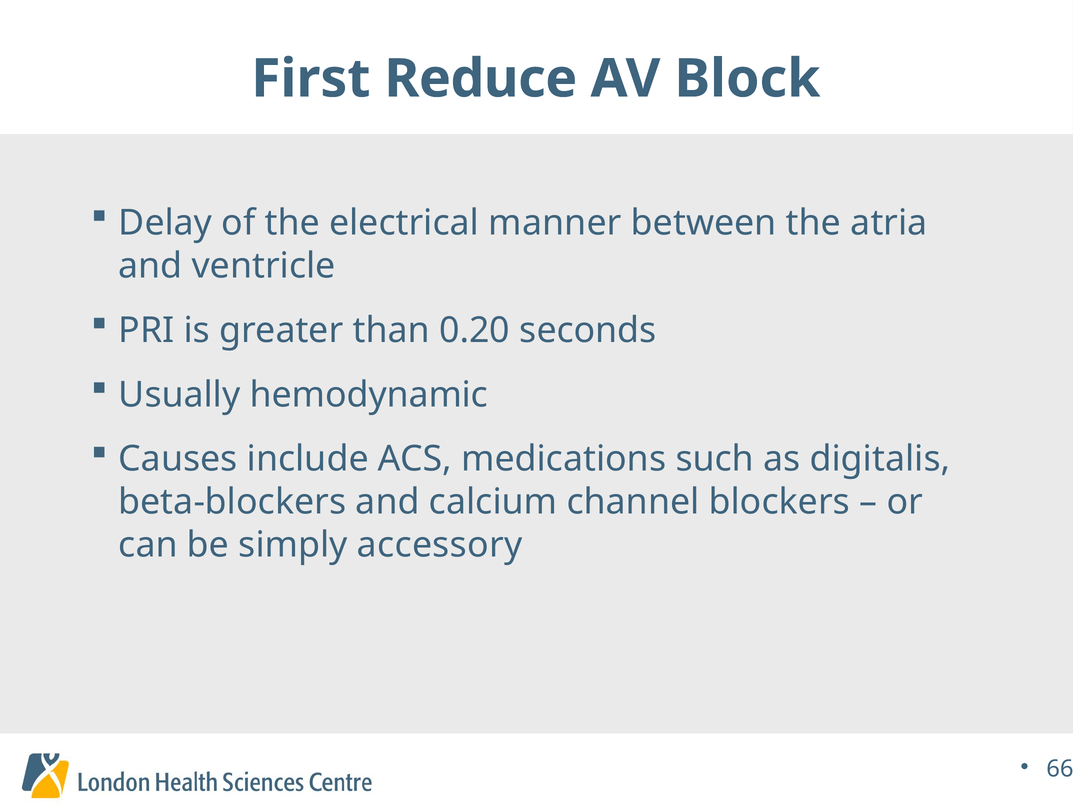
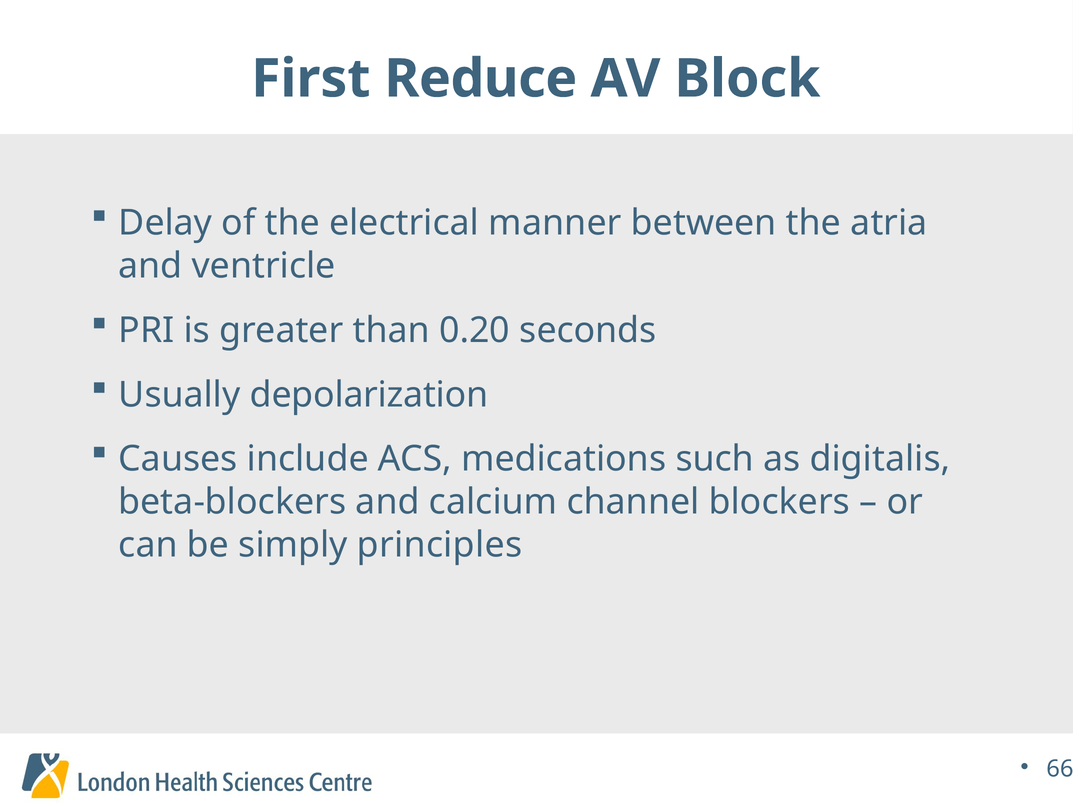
hemodynamic: hemodynamic -> depolarization
accessory: accessory -> principles
